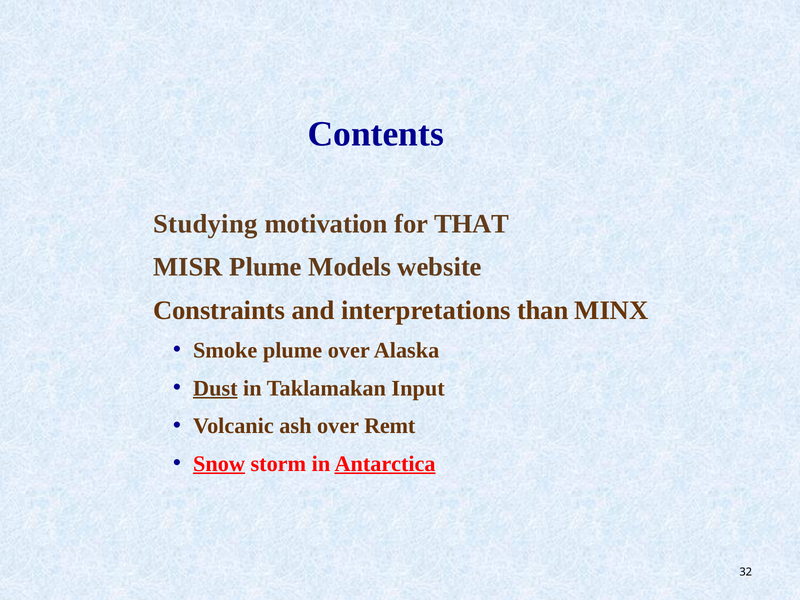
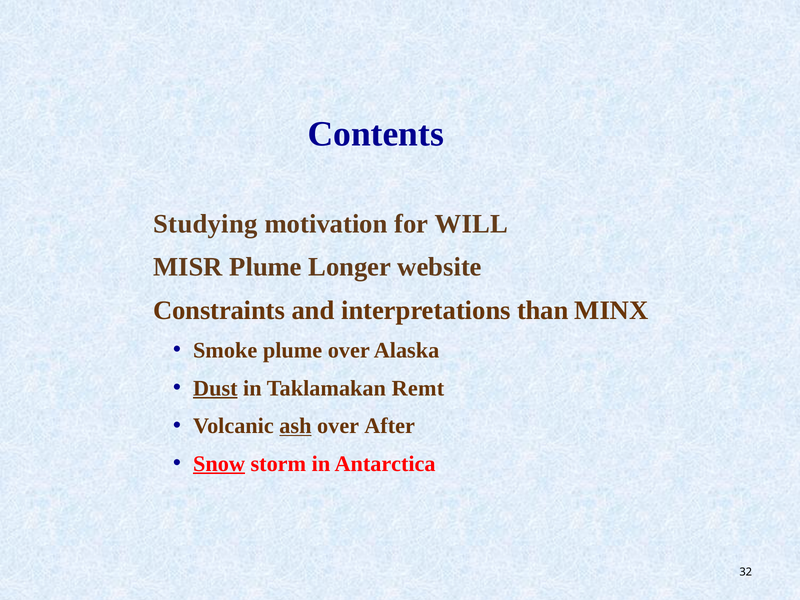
THAT: THAT -> WILL
Models: Models -> Longer
Input: Input -> Remt
ash underline: none -> present
Remt: Remt -> After
Antarctica underline: present -> none
